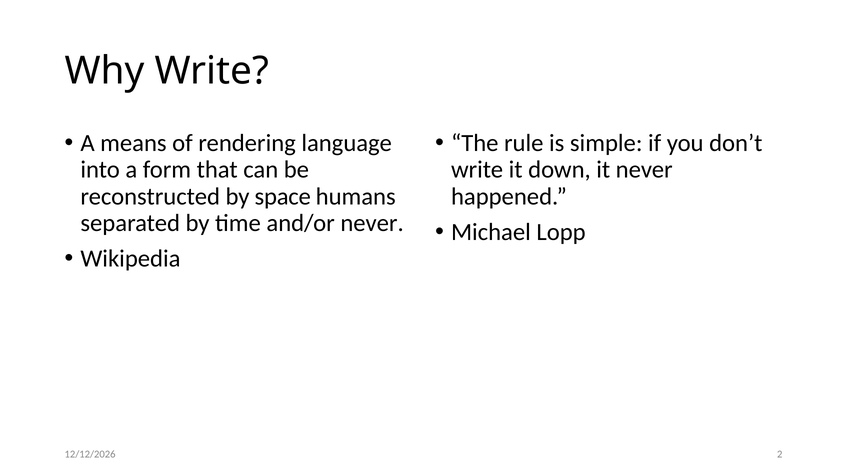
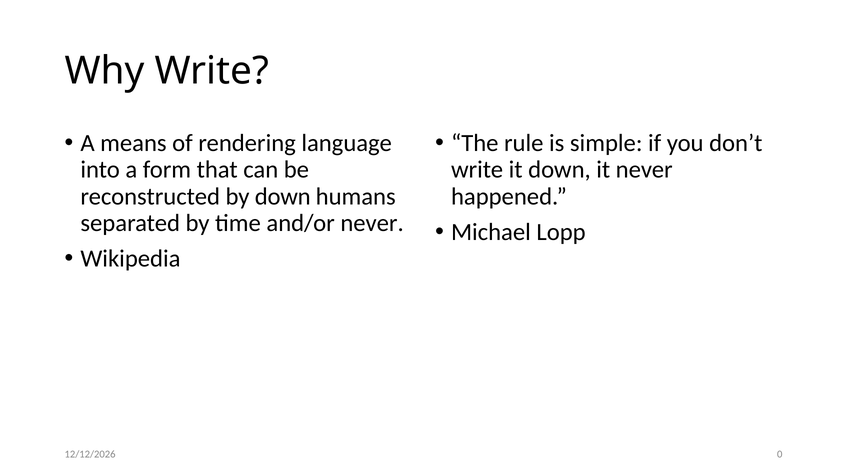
by space: space -> down
2: 2 -> 0
